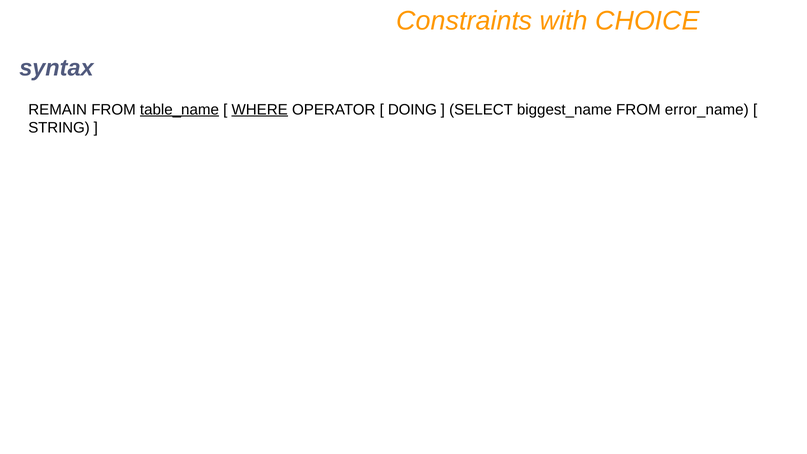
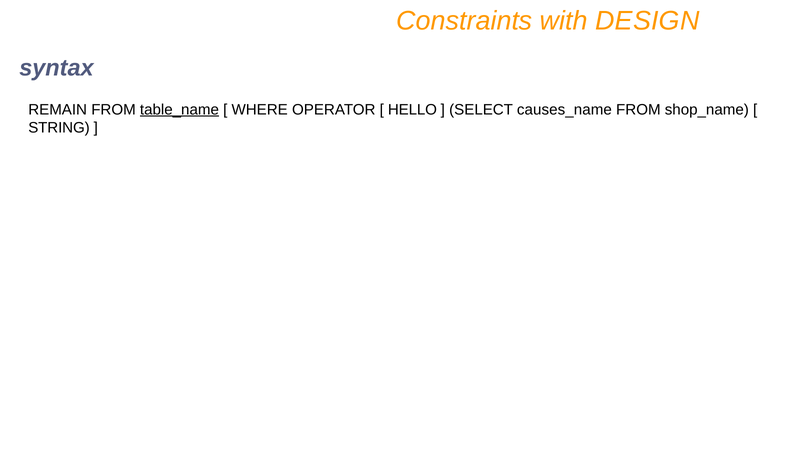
CHOICE: CHOICE -> DESIGN
WHERE underline: present -> none
DOING: DOING -> HELLO
biggest_name: biggest_name -> causes_name
error_name: error_name -> shop_name
